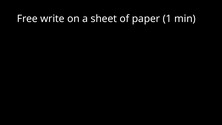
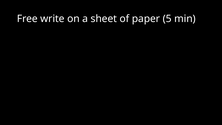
1: 1 -> 5
